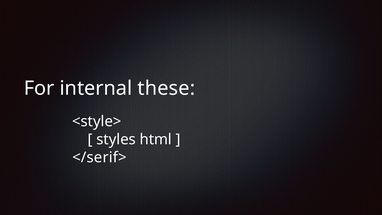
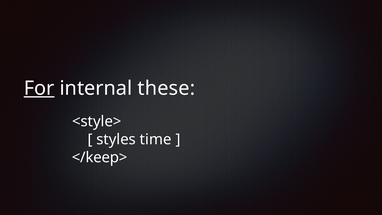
For underline: none -> present
html: html -> time
</serif>: </serif> -> </keep>
